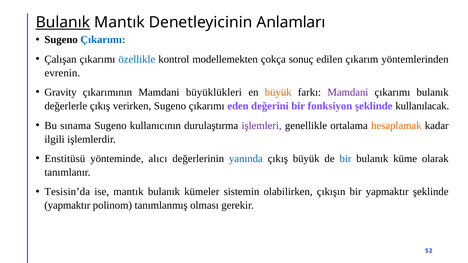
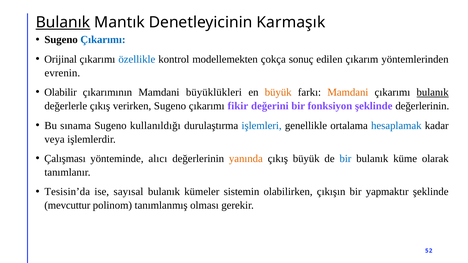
Anlamları: Anlamları -> Karmaşık
Çalışan: Çalışan -> Orijinal
Gravity: Gravity -> Olabilir
Mamdani at (348, 92) colour: purple -> orange
bulanık at (433, 92) underline: none -> present
eden: eden -> fikir
şeklinde kullanılacak: kullanılacak -> değerlerinin
kullanıcının: kullanıcının -> kullanıldığı
işlemleri colour: purple -> blue
hesaplamak colour: orange -> blue
ilgili: ilgili -> veya
Enstitüsü: Enstitüsü -> Çalışması
yanında colour: blue -> orange
ise mantık: mantık -> sayısal
yapmaktır at (67, 206): yapmaktır -> mevcuttur
